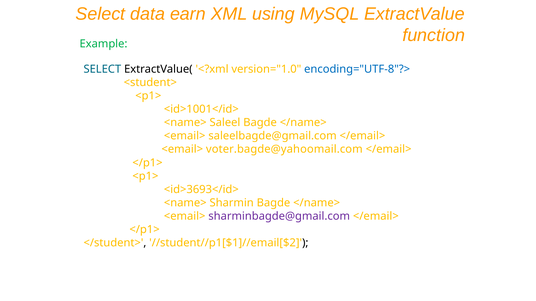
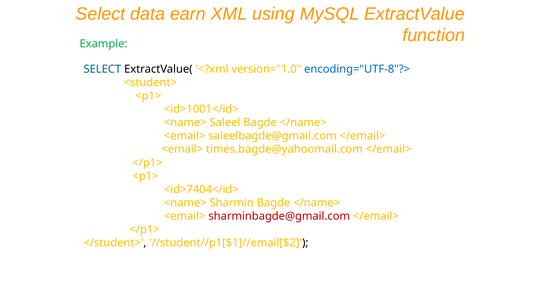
voter.bagde@yahoomail.com: voter.bagde@yahoomail.com -> times.bagde@yahoomail.com
<id>3693</id>: <id>3693</id> -> <id>7404</id>
sharminbagde@gmail.com colour: purple -> red
